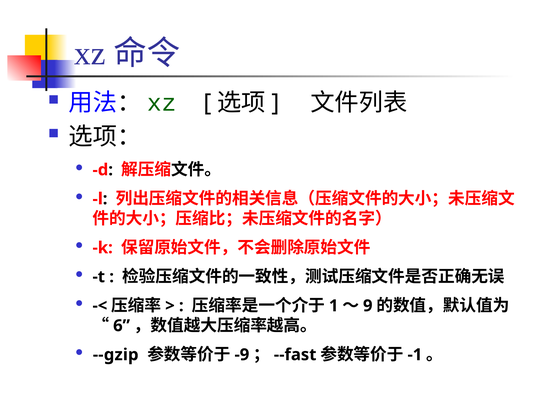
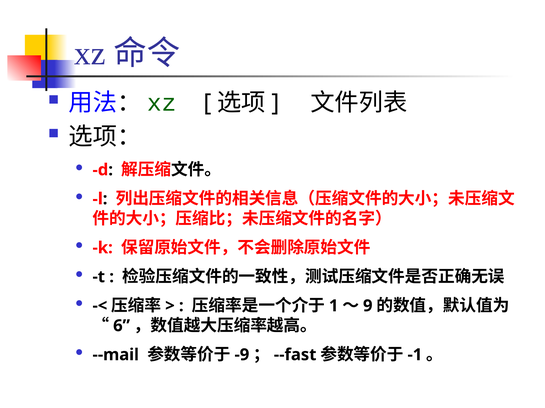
--gzip: --gzip -> --mail
